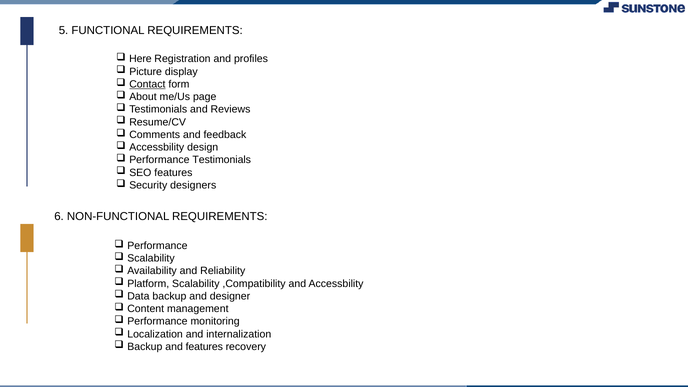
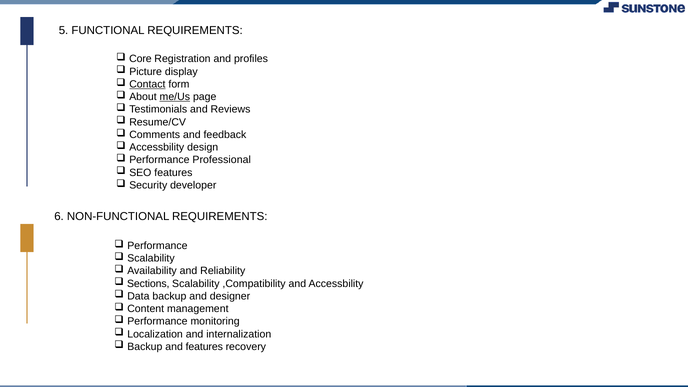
Here: Here -> Core
me/Us underline: none -> present
Performance Testimonials: Testimonials -> Professional
designers: designers -> developer
Platform: Platform -> Sections
